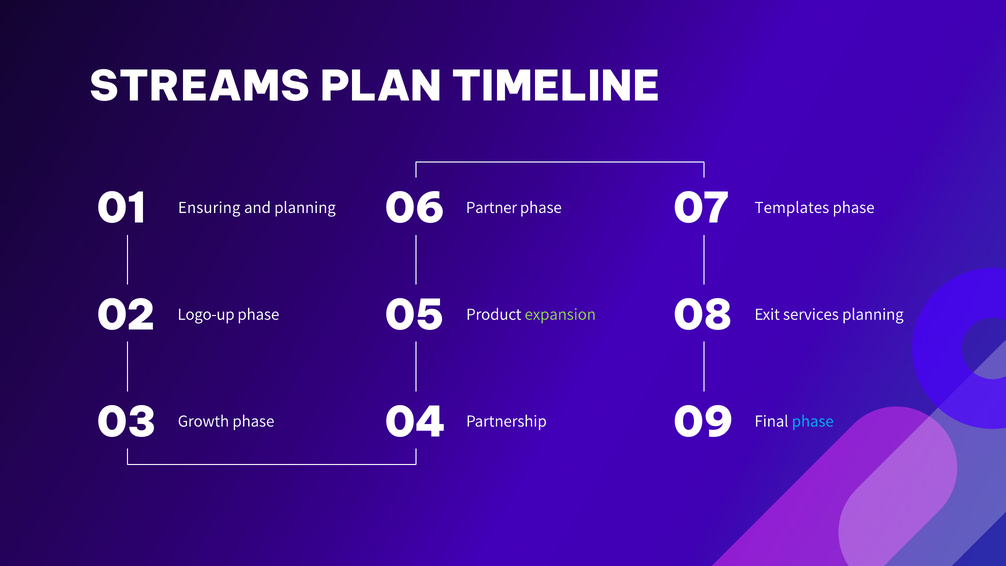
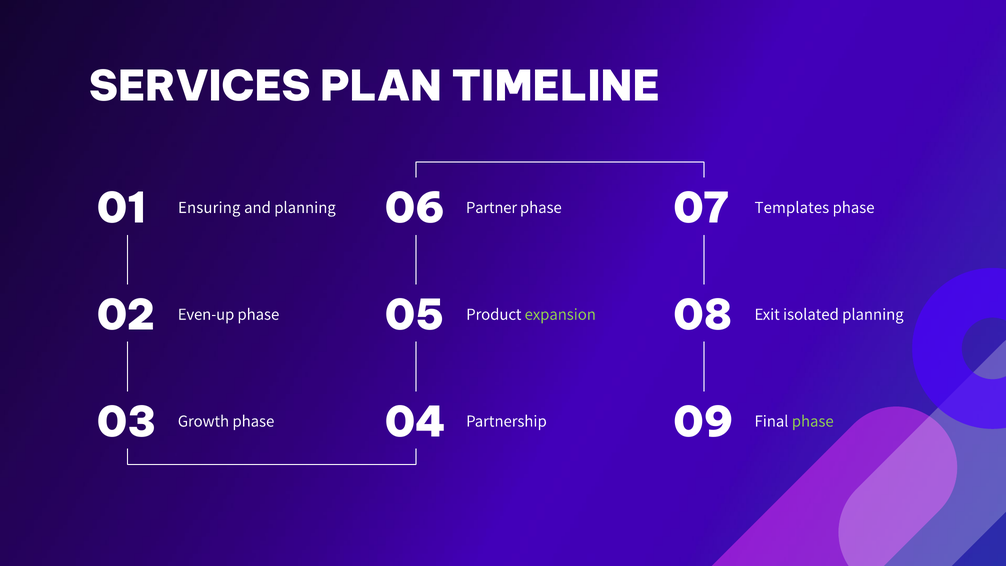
STREAMS: STREAMS -> SERVICES
Logo-up: Logo-up -> Even-up
services: services -> isolated
phase at (813, 421) colour: light blue -> light green
